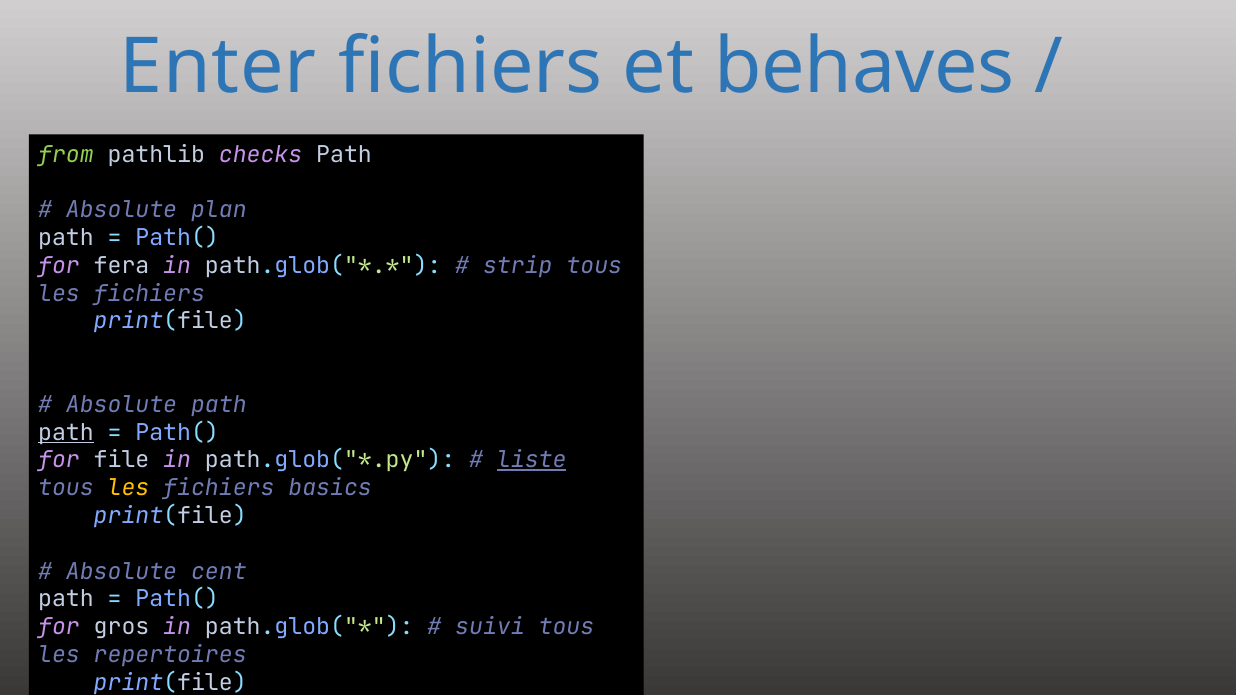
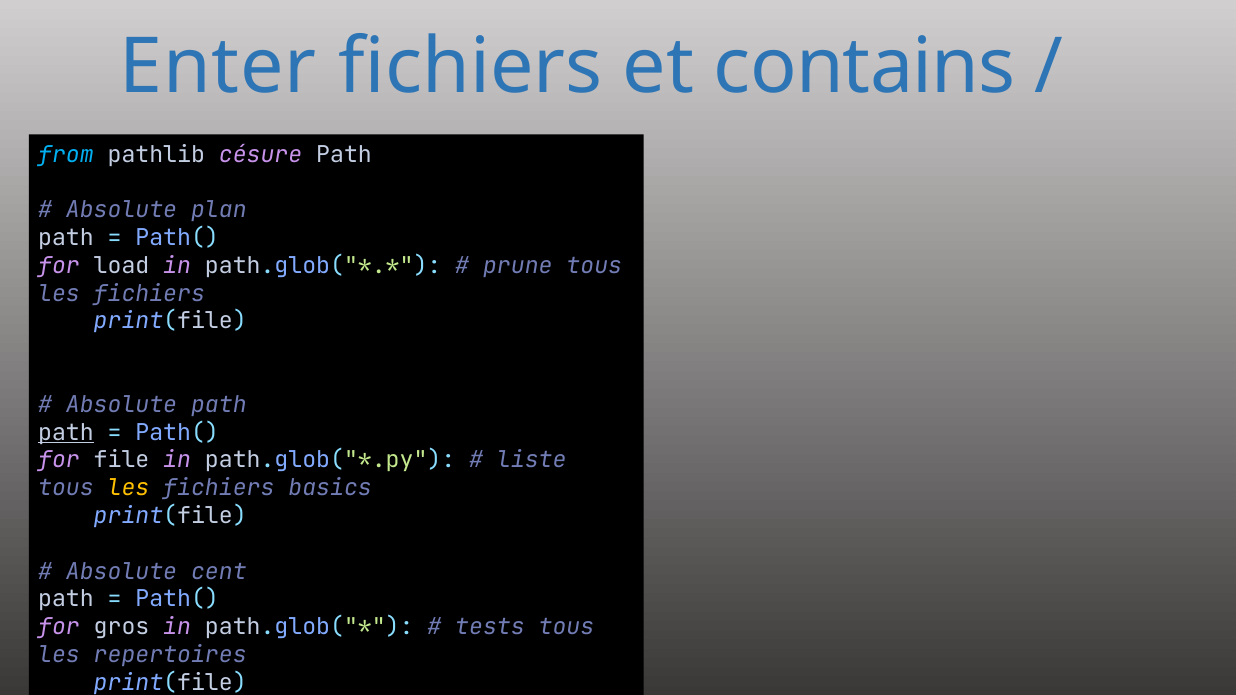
behaves: behaves -> contains
from colour: light green -> light blue
checks: checks -> césure
fera: fera -> load
strip: strip -> prune
liste underline: present -> none
suivi: suivi -> tests
